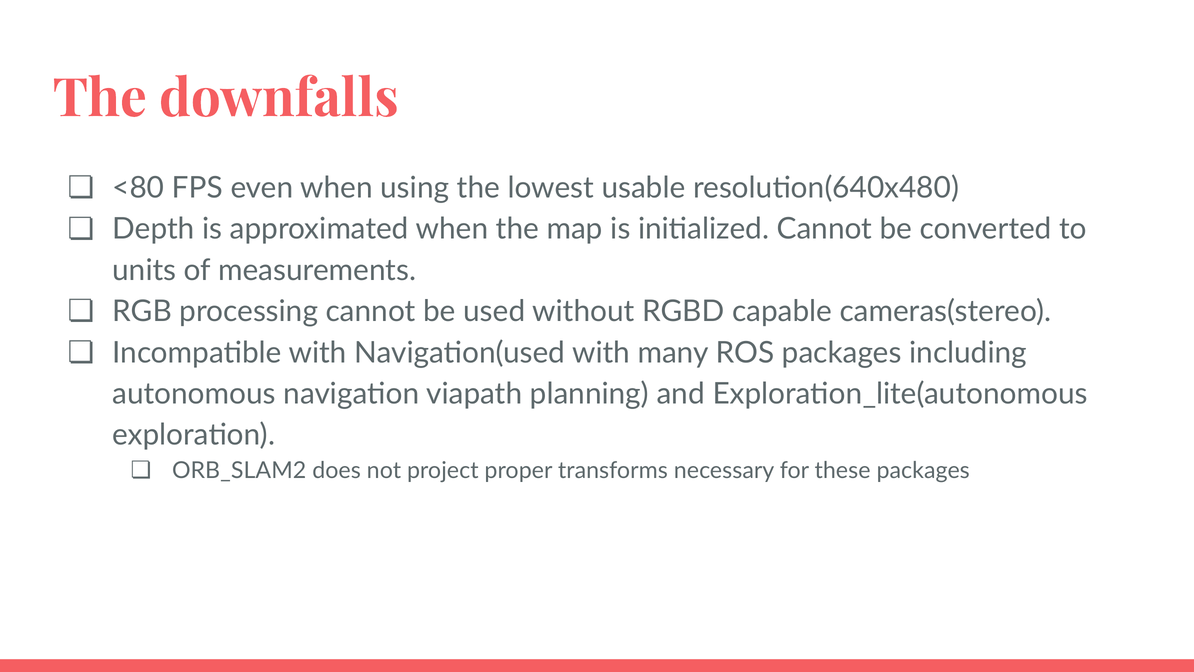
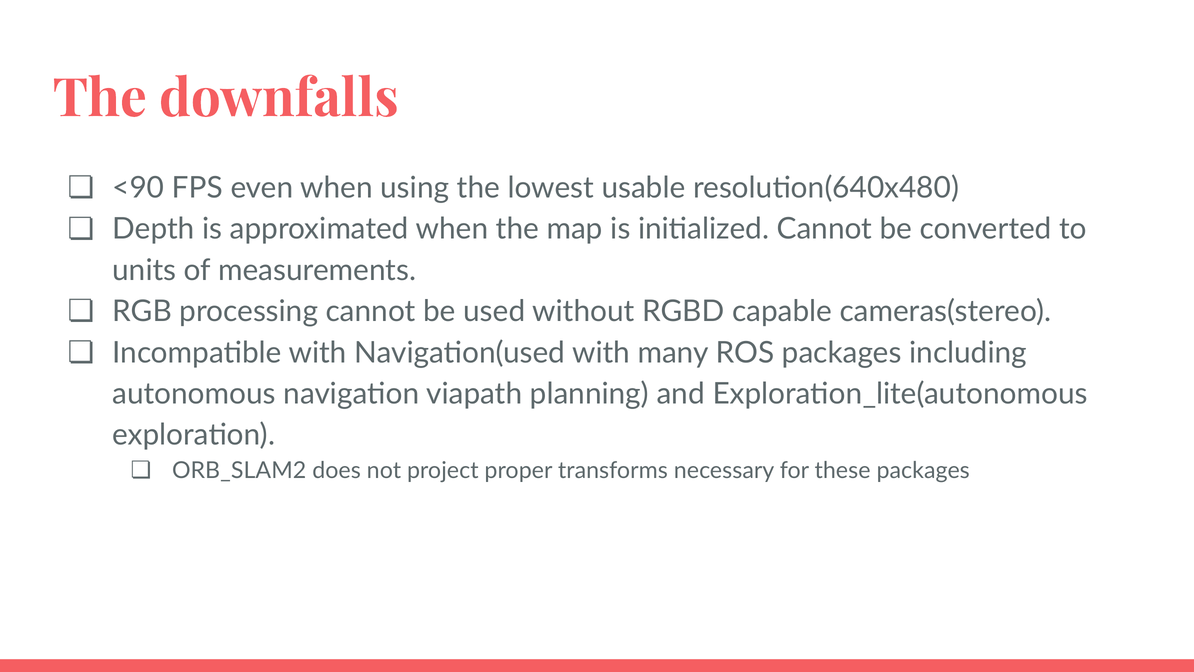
<80: <80 -> <90
